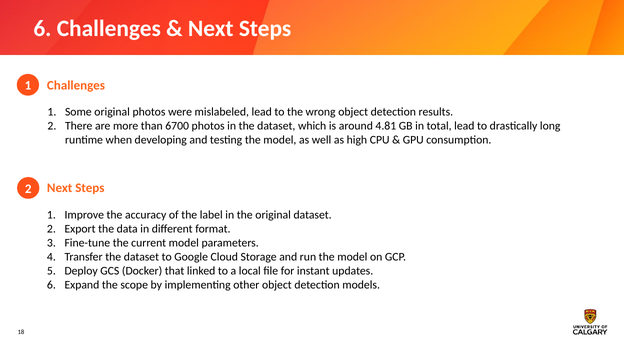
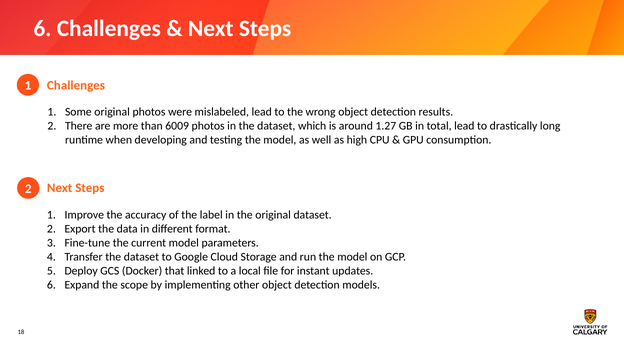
6700: 6700 -> 6009
4.81: 4.81 -> 1.27
